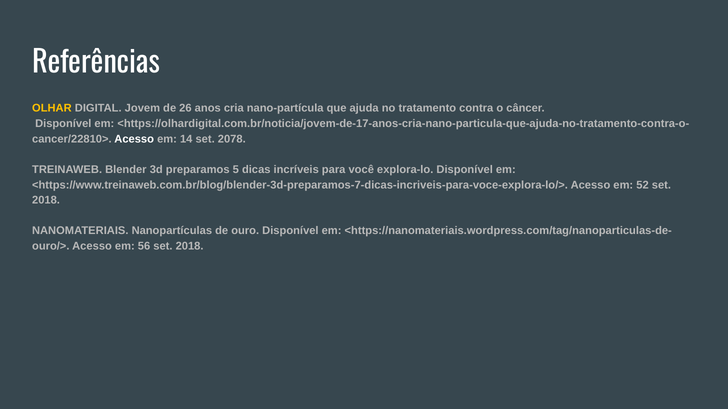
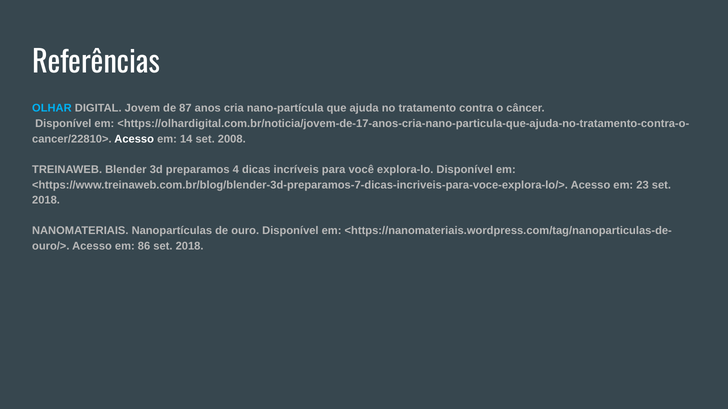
OLHAR colour: yellow -> light blue
26: 26 -> 87
2078: 2078 -> 2008
5: 5 -> 4
52: 52 -> 23
56: 56 -> 86
